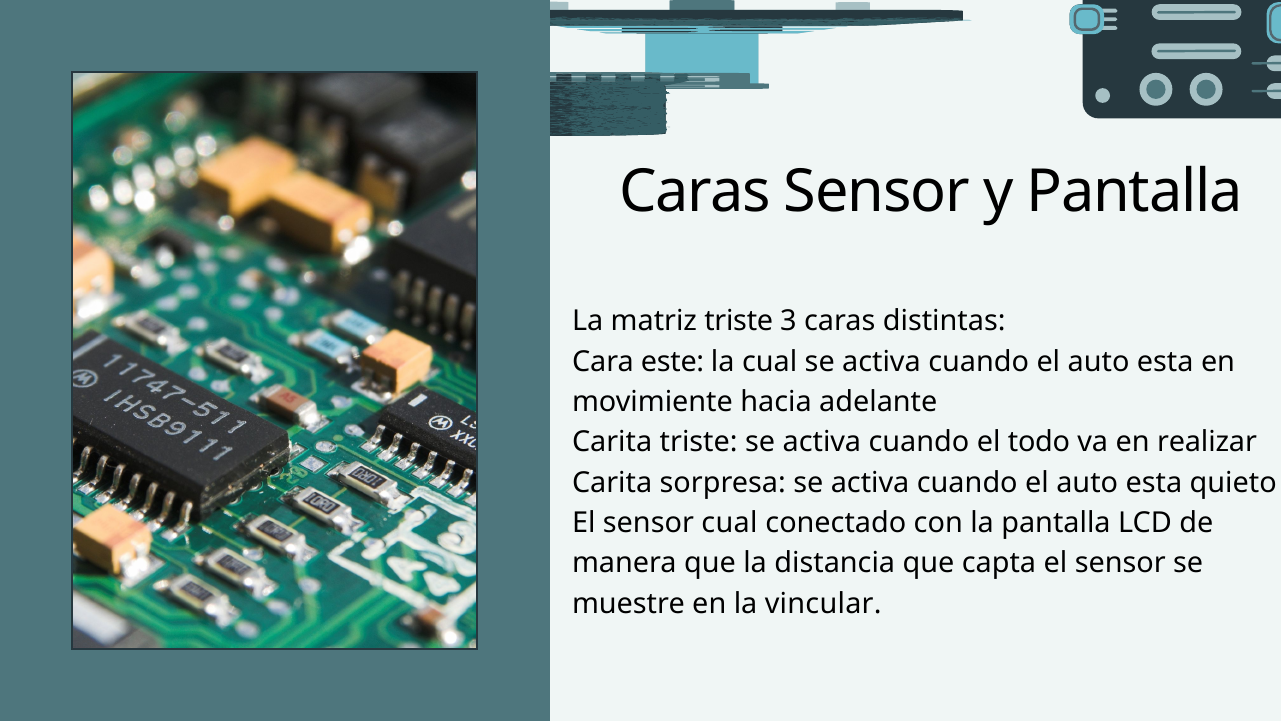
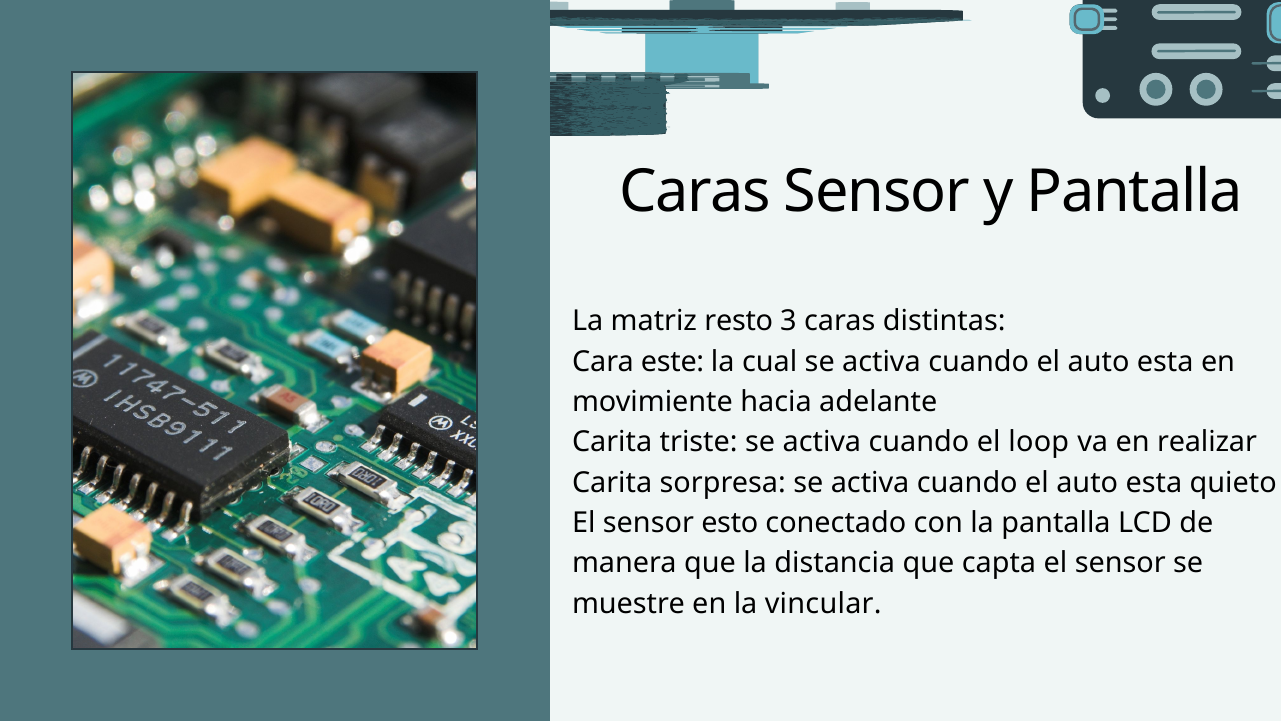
matriz triste: triste -> resto
todo: todo -> loop
sensor cual: cual -> esto
